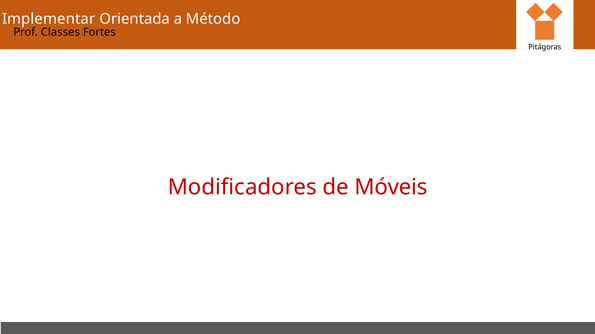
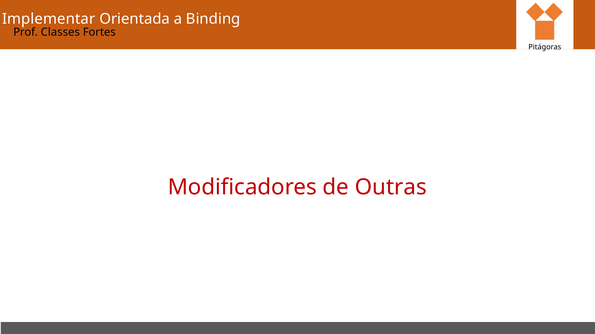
Método: Método -> Binding
Móveis: Móveis -> Outras
